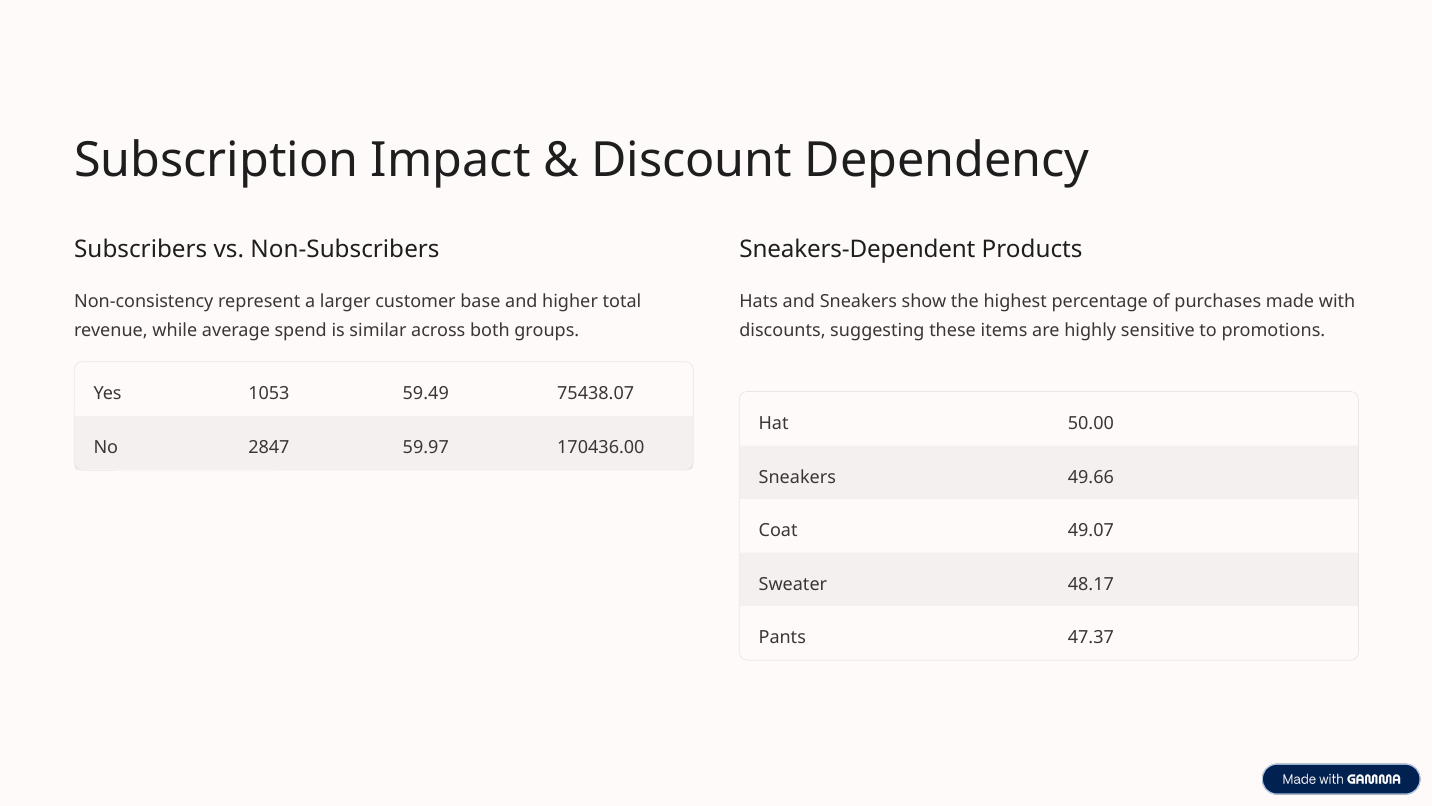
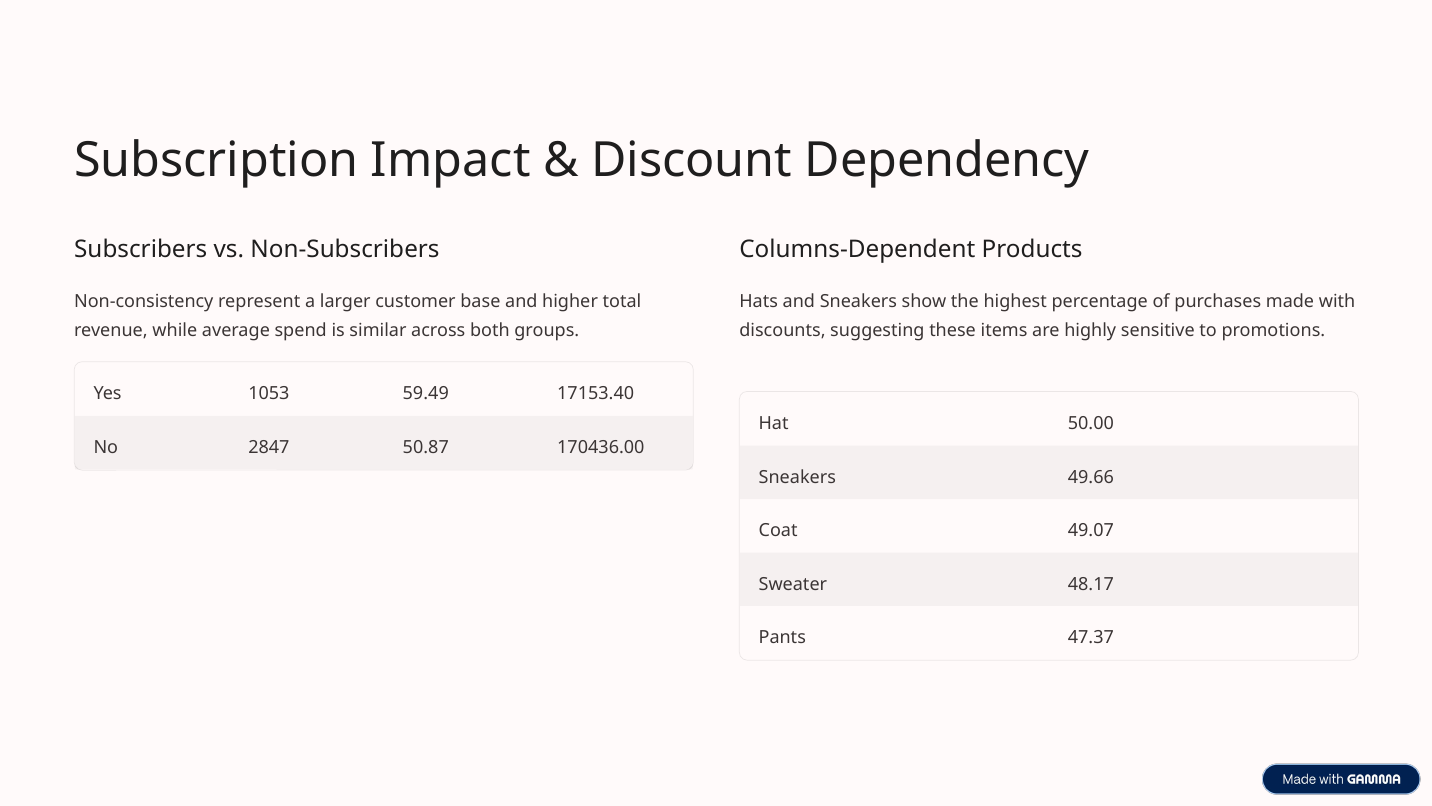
Sneakers-Dependent: Sneakers-Dependent -> Columns-Dependent
75438.07: 75438.07 -> 17153.40
59.97: 59.97 -> 50.87
